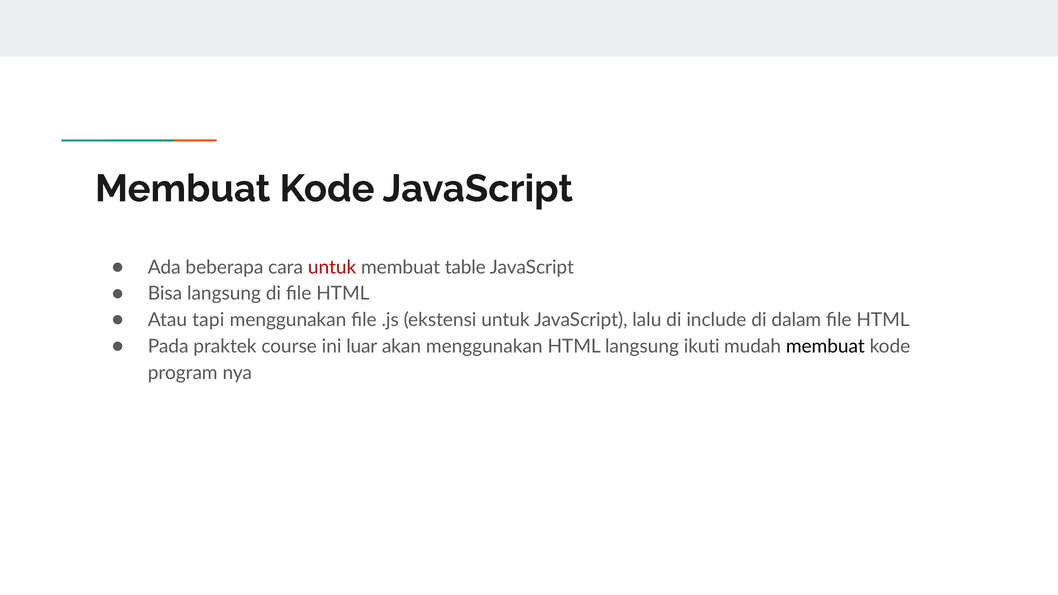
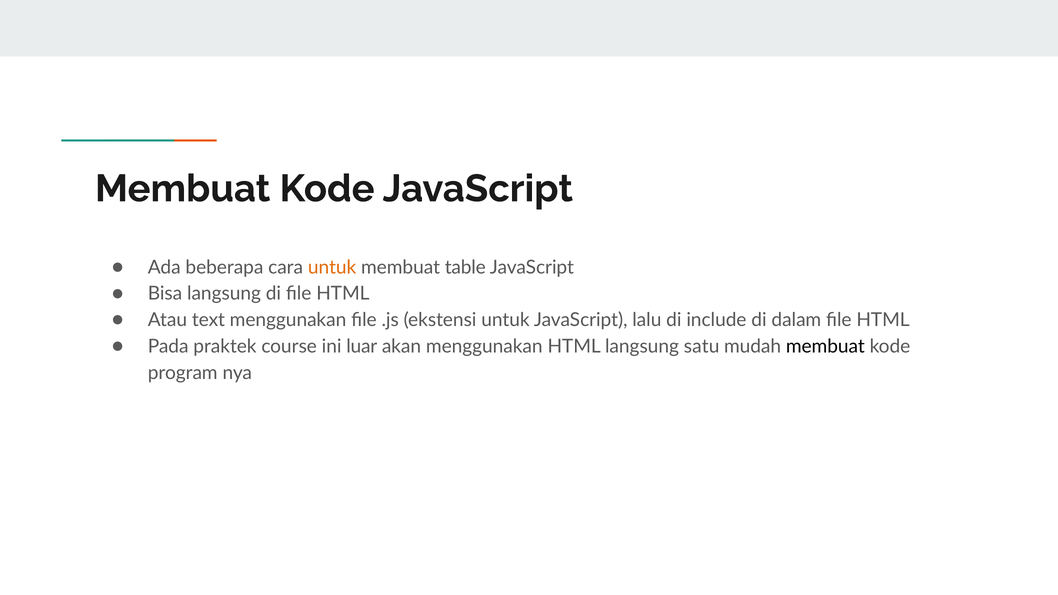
untuk at (332, 267) colour: red -> orange
tapi: tapi -> text
ikuti: ikuti -> satu
